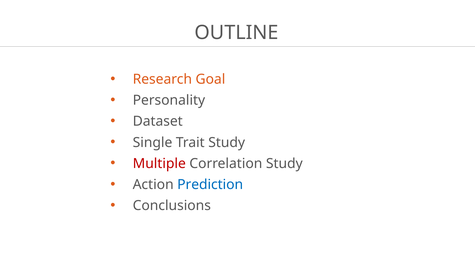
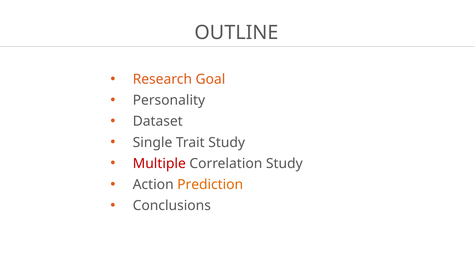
Prediction colour: blue -> orange
